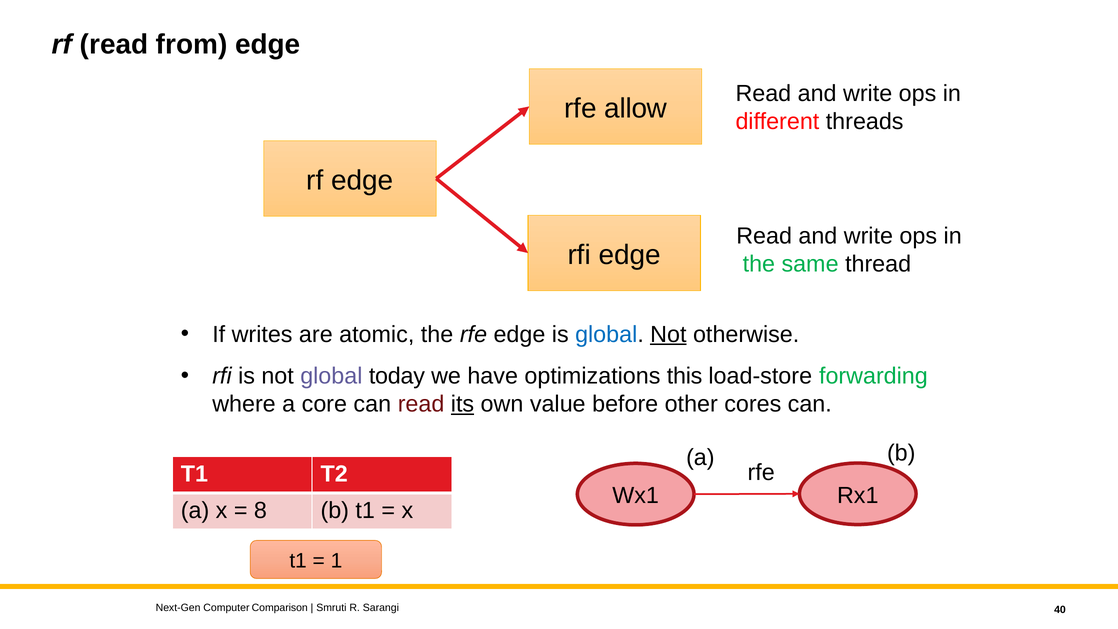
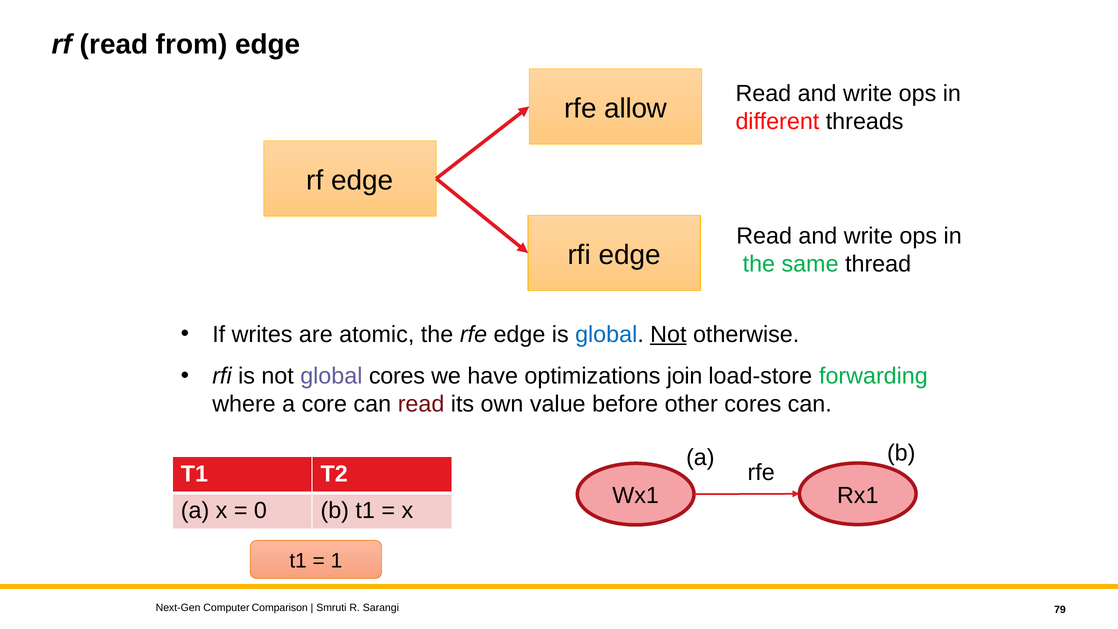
global today: today -> cores
this: this -> join
its underline: present -> none
8: 8 -> 0
40: 40 -> 79
